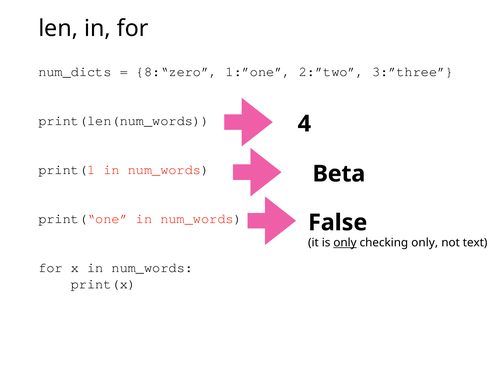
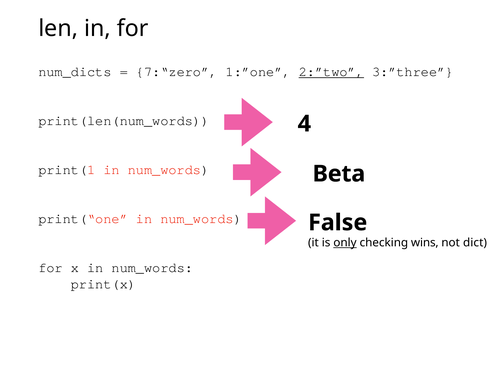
8:“zero: 8:“zero -> 7:“zero
2:”two underline: none -> present
checking only: only -> wins
text: text -> dict
